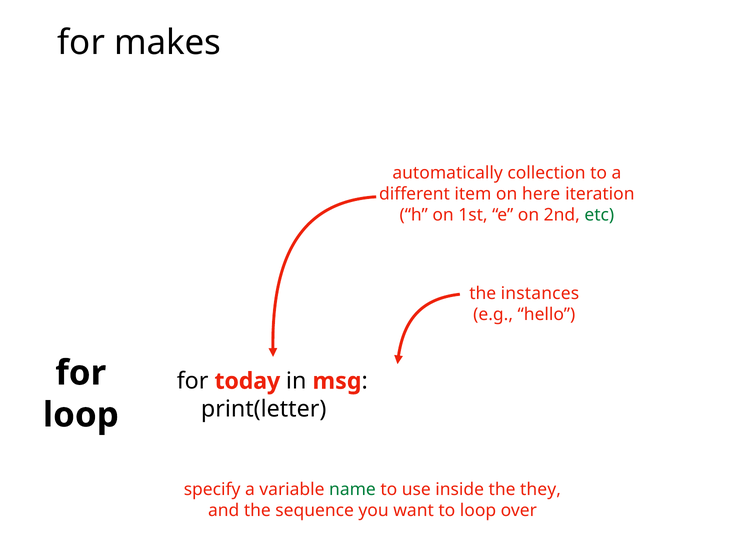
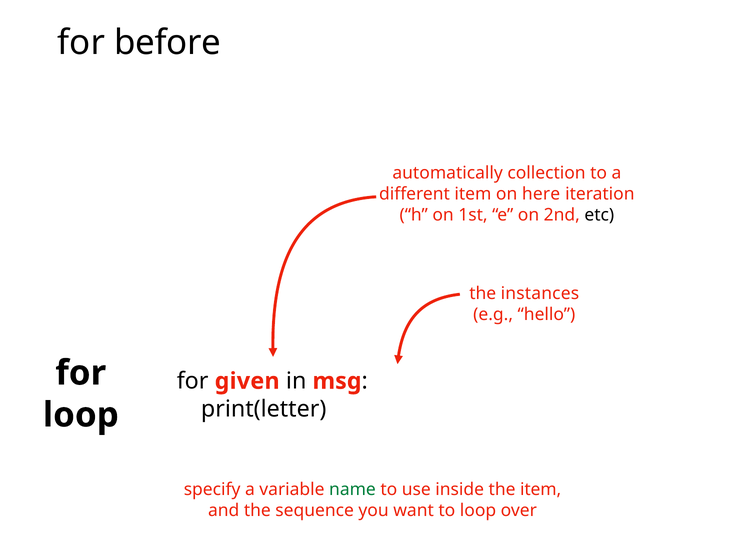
makes: makes -> before
etc colour: green -> black
today: today -> given
the they: they -> item
